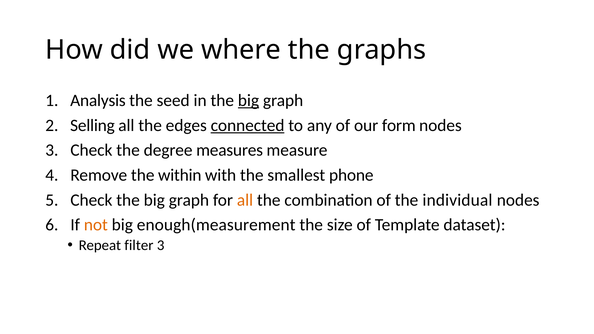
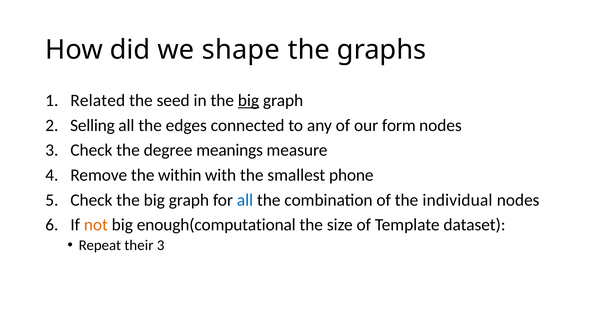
where: where -> shape
Analysis: Analysis -> Related
connected underline: present -> none
measures: measures -> meanings
all at (245, 200) colour: orange -> blue
enough(measurement: enough(measurement -> enough(computational
filter: filter -> their
